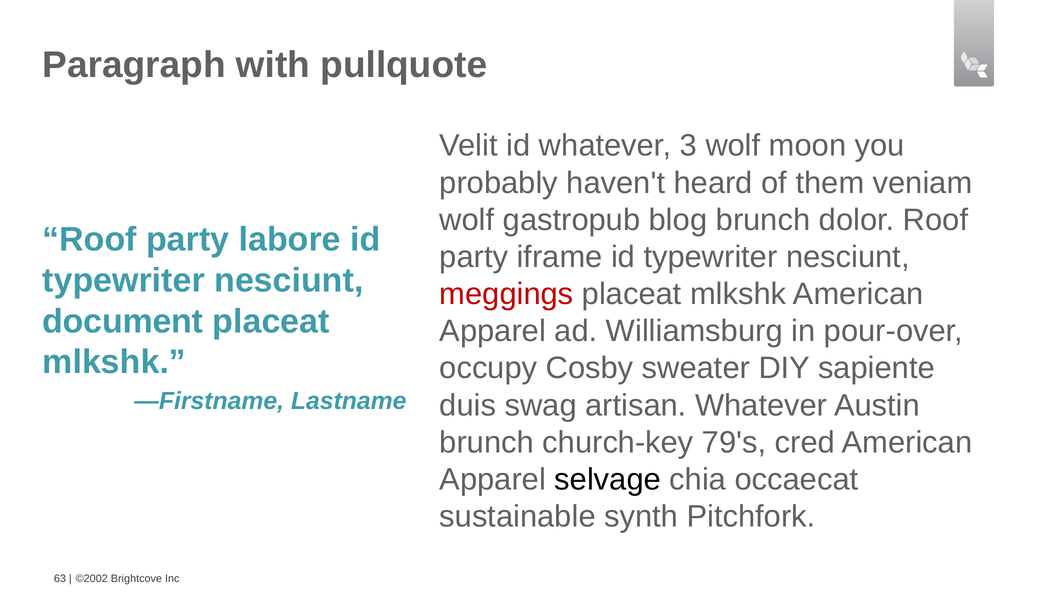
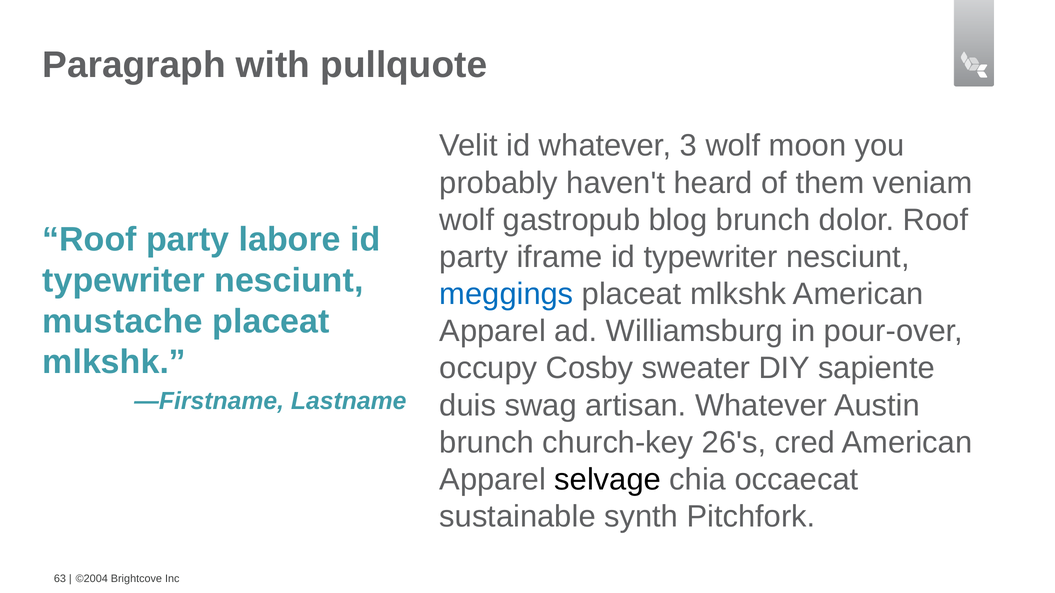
meggings colour: red -> blue
document: document -> mustache
79's: 79's -> 26's
©2002: ©2002 -> ©2004
